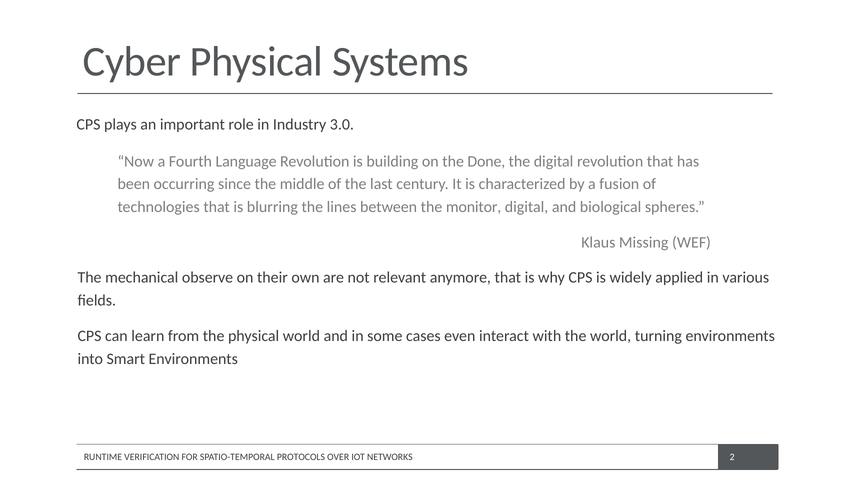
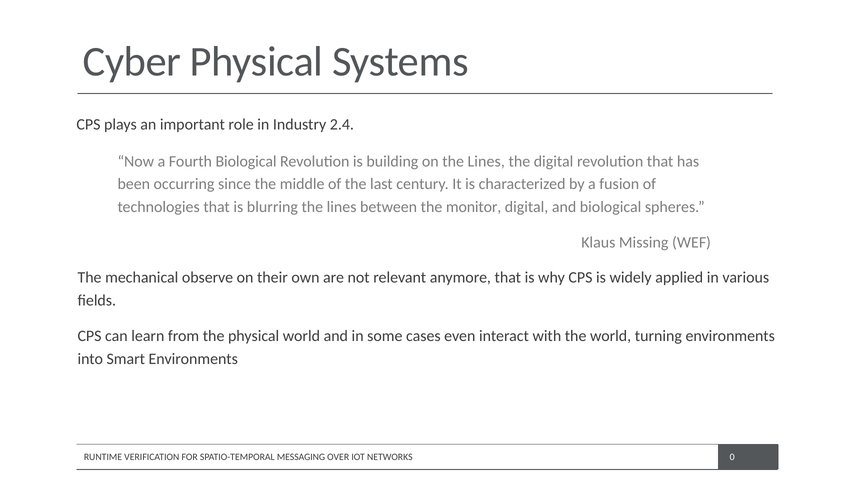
3.0: 3.0 -> 2.4
Fourth Language: Language -> Biological
on the Done: Done -> Lines
PROTOCOLS: PROTOCOLS -> MESSAGING
2: 2 -> 0
